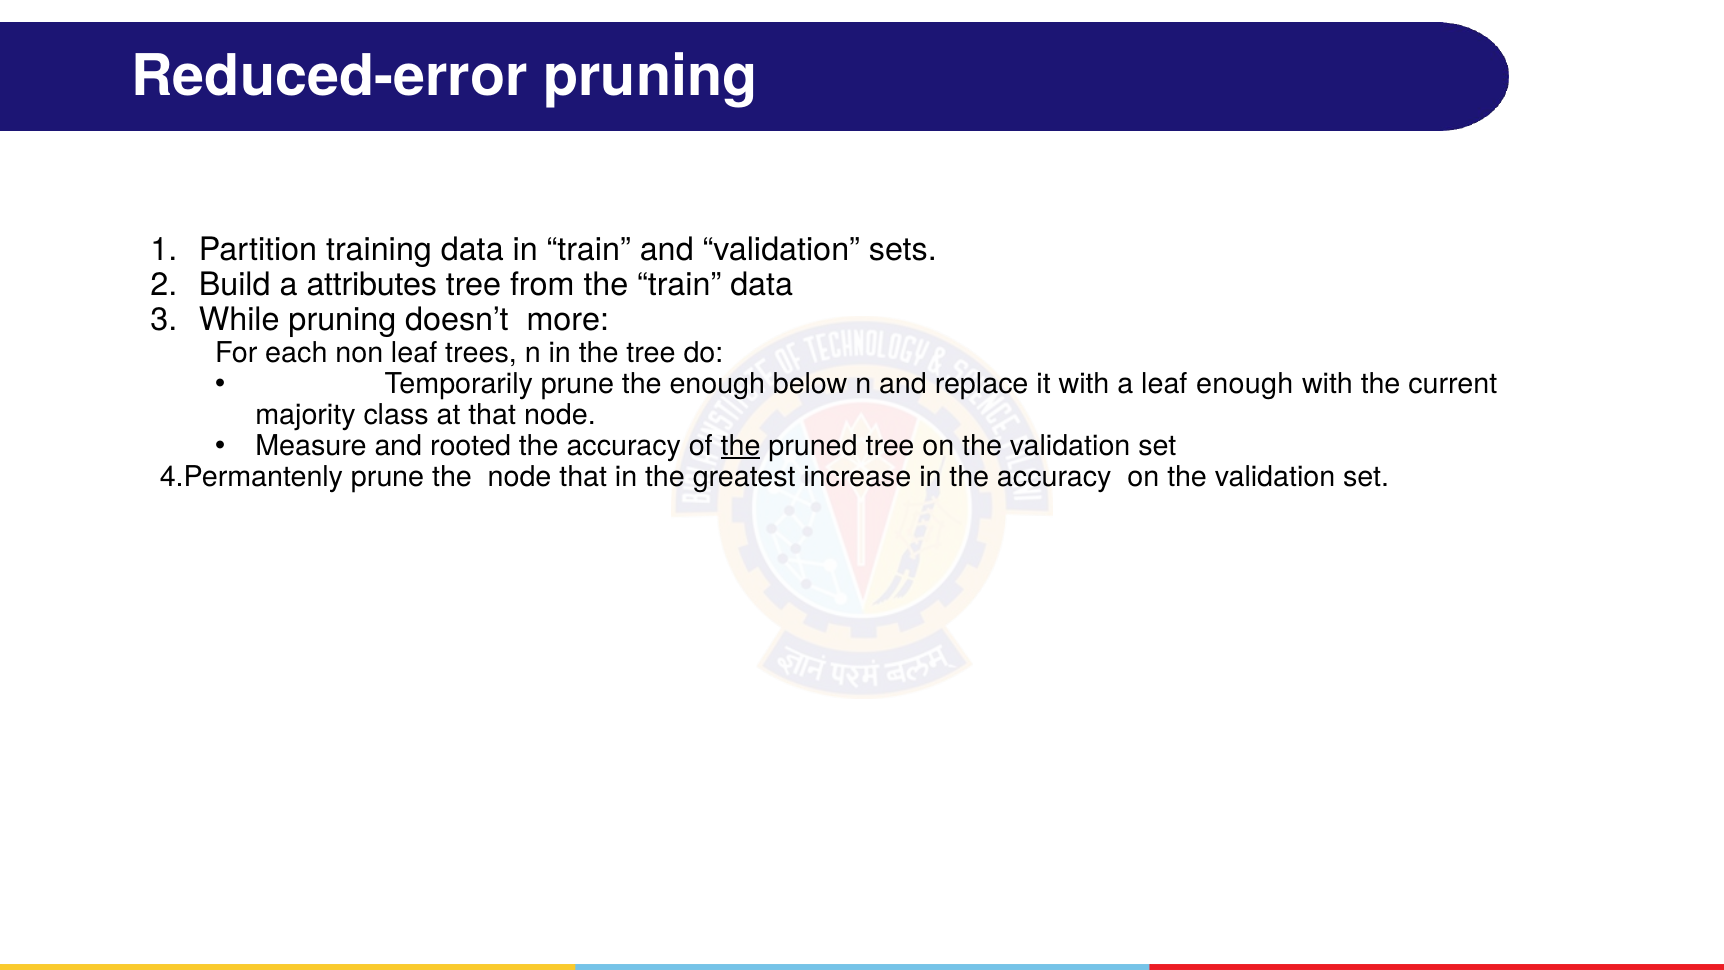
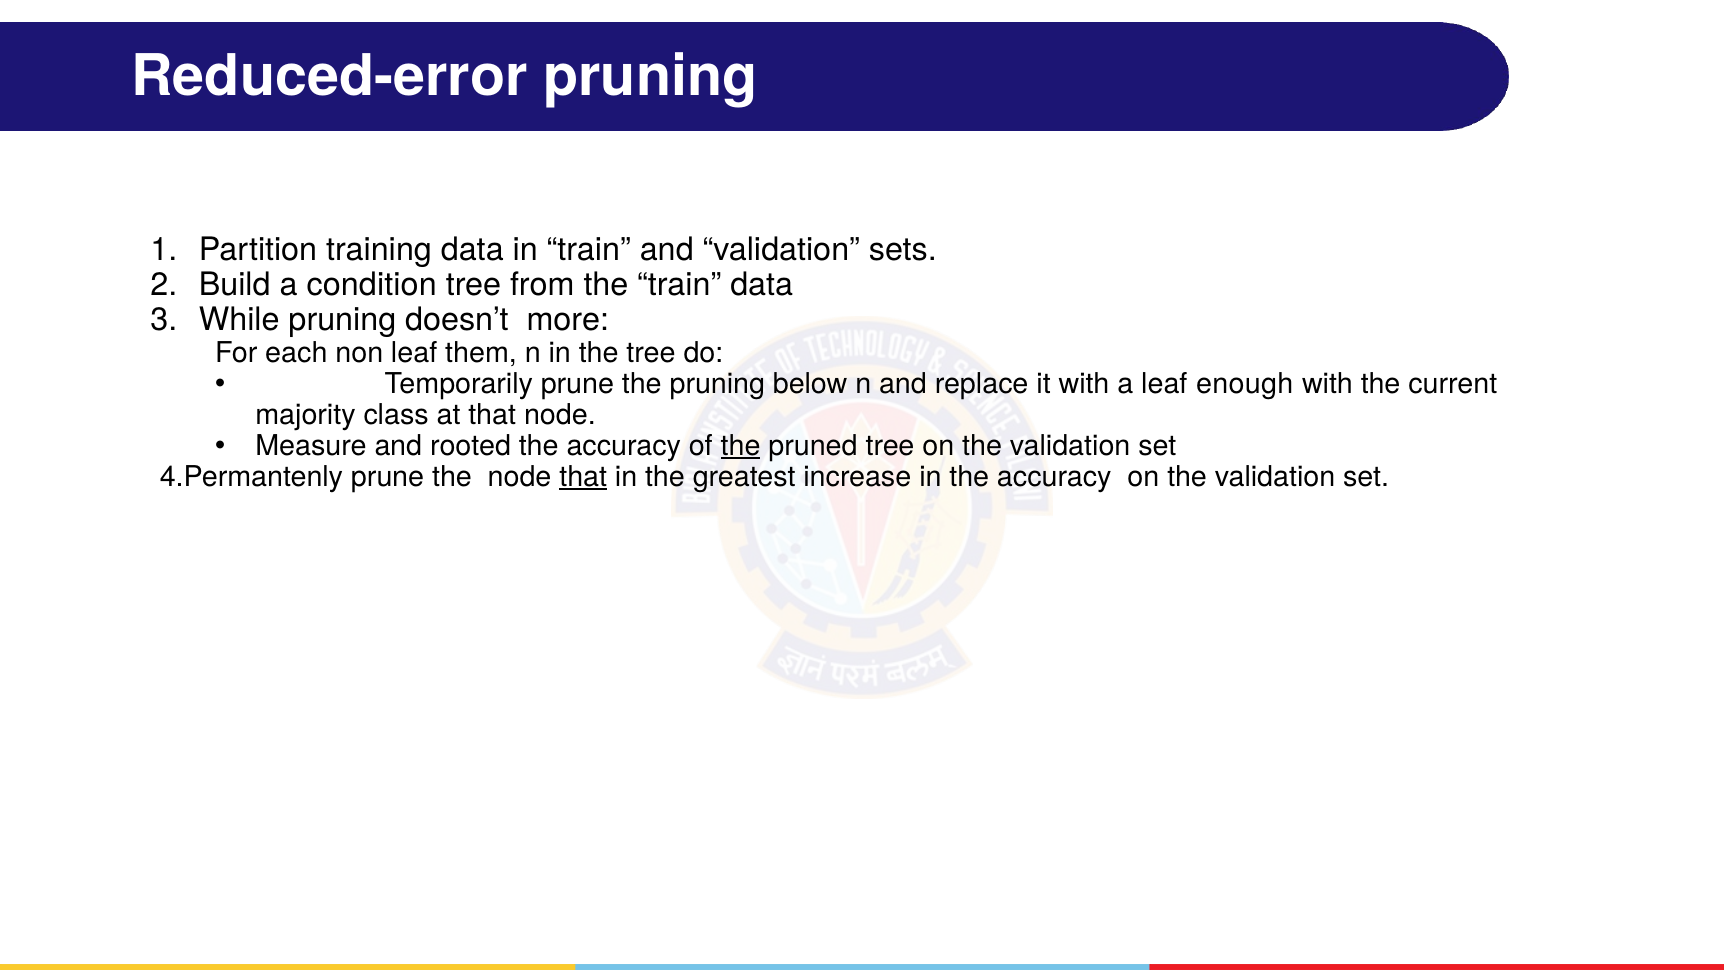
attributes: attributes -> condition
trees: trees -> them
the enough: enough -> pruning
that at (583, 477) underline: none -> present
